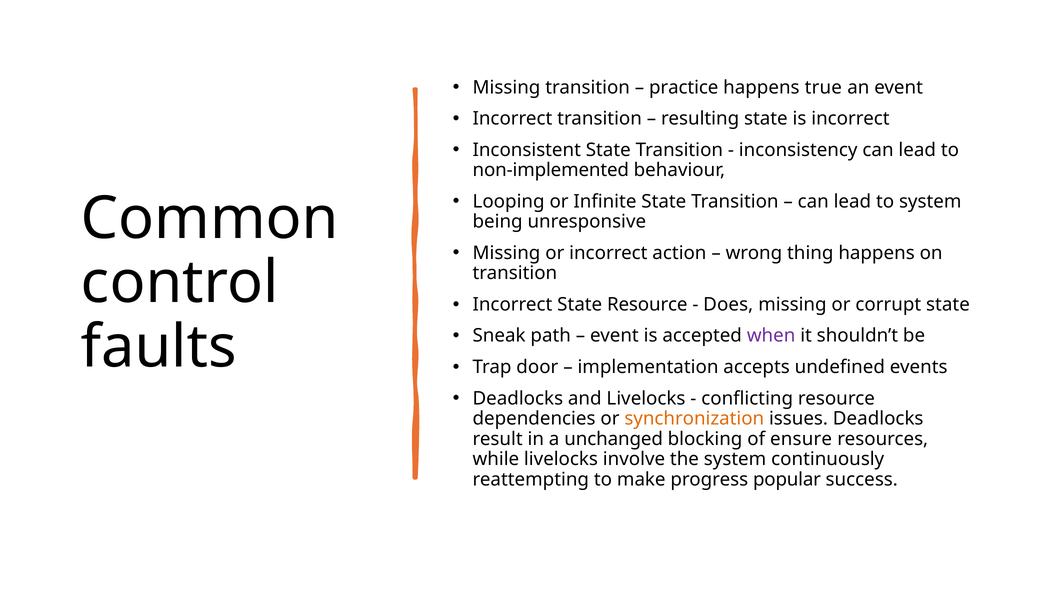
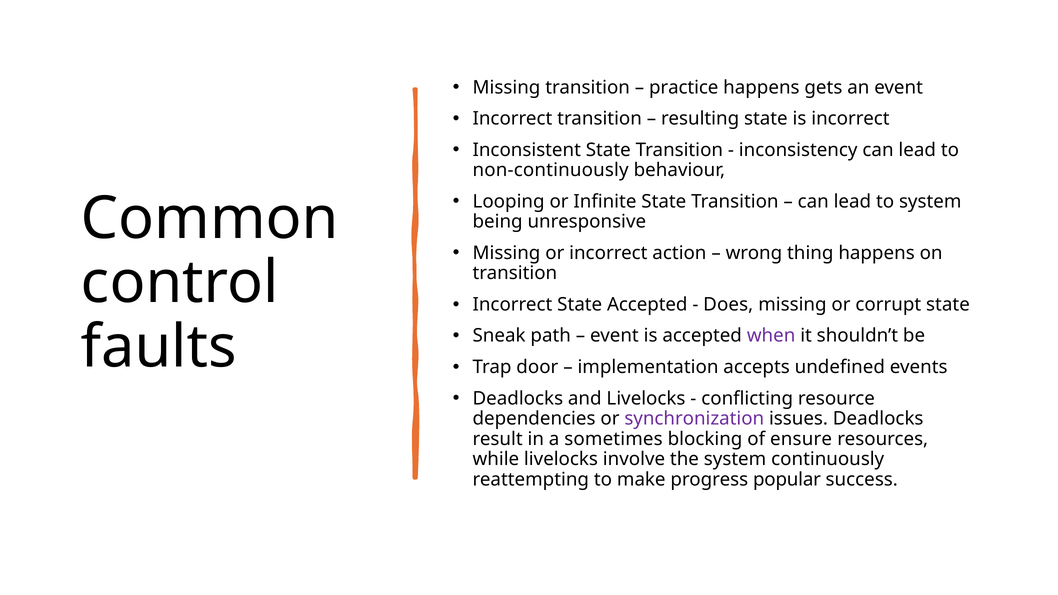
true: true -> gets
non-implemented: non-implemented -> non-continuously
State Resource: Resource -> Accepted
synchronization colour: orange -> purple
unchanged: unchanged -> sometimes
